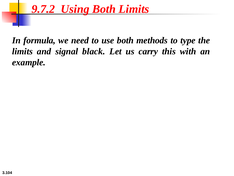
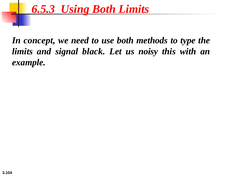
9.7.2: 9.7.2 -> 6.5.3
formula: formula -> concept
carry: carry -> noisy
